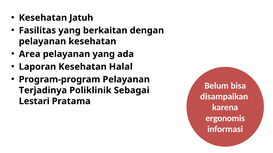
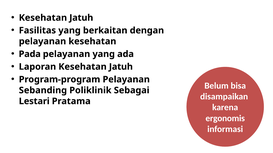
Area: Area -> Pada
Laporan Kesehatan Halal: Halal -> Jatuh
Terjadinya: Terjadinya -> Sebanding
